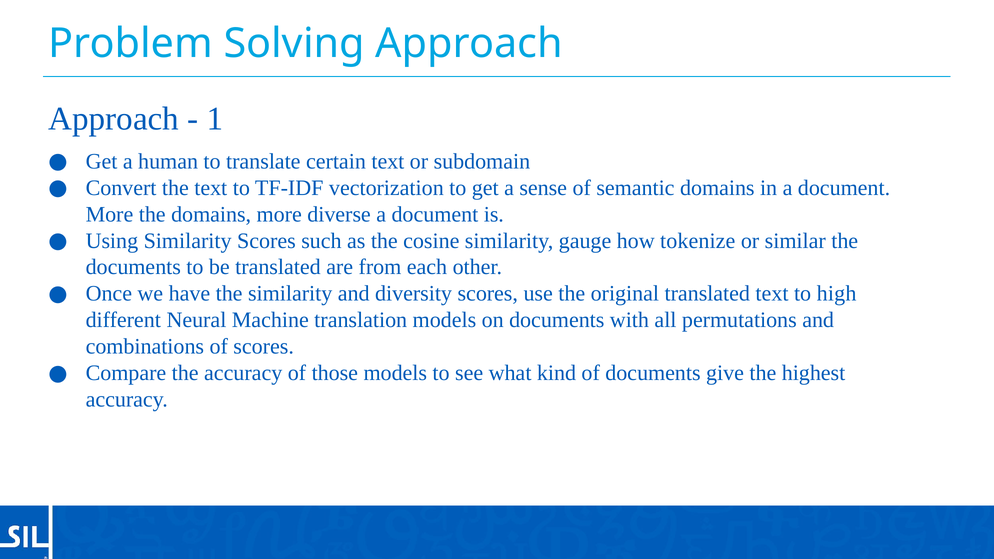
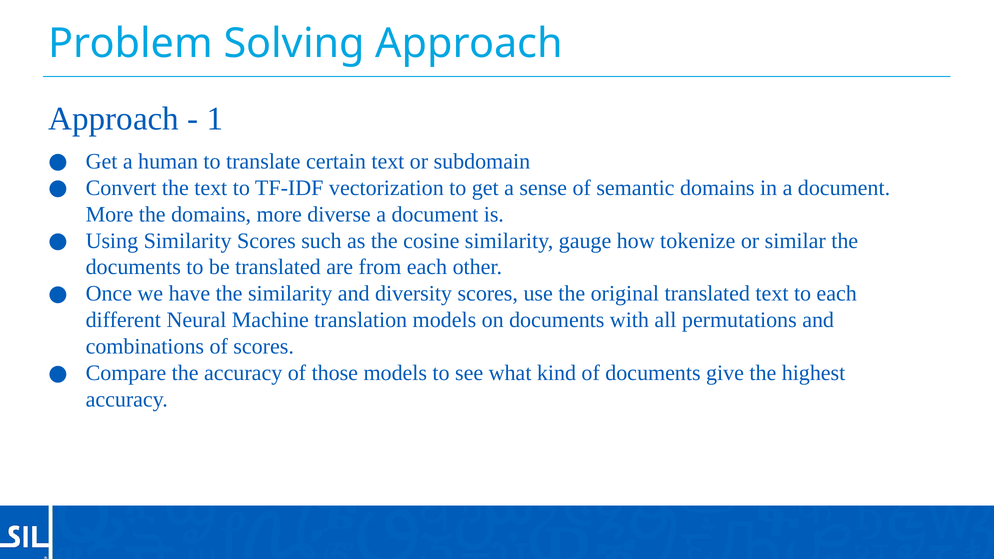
to high: high -> each
